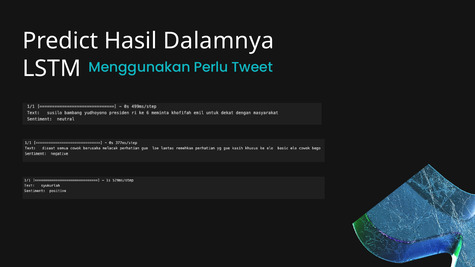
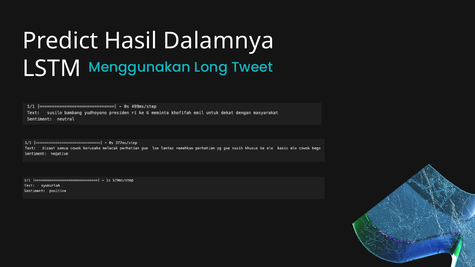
Perlu: Perlu -> Long
